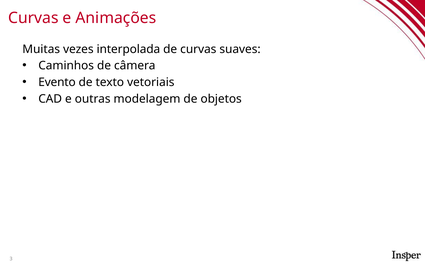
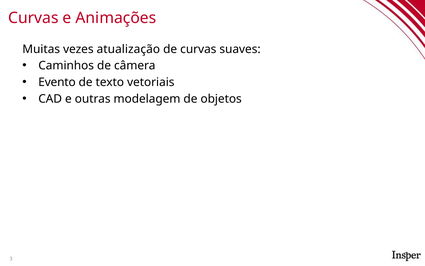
interpolada: interpolada -> atualização
